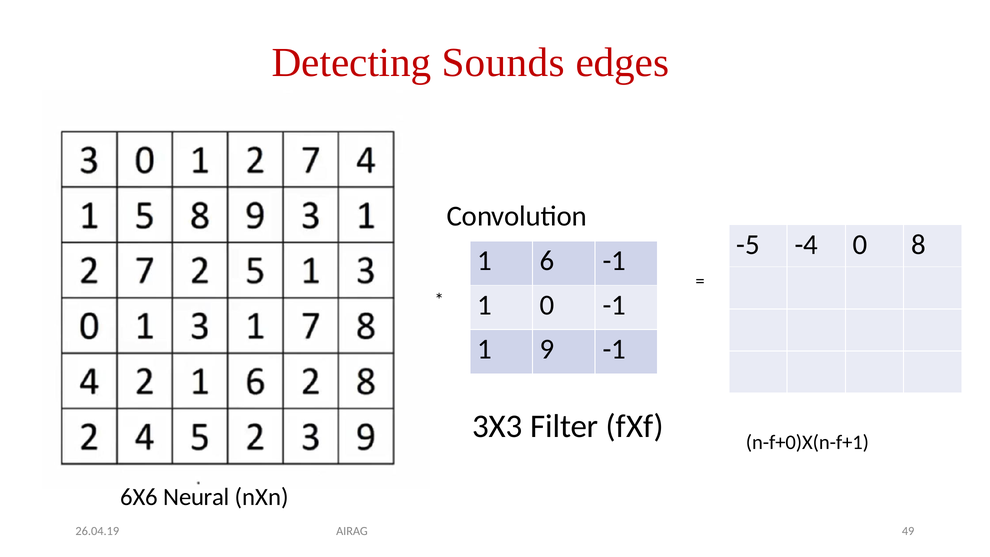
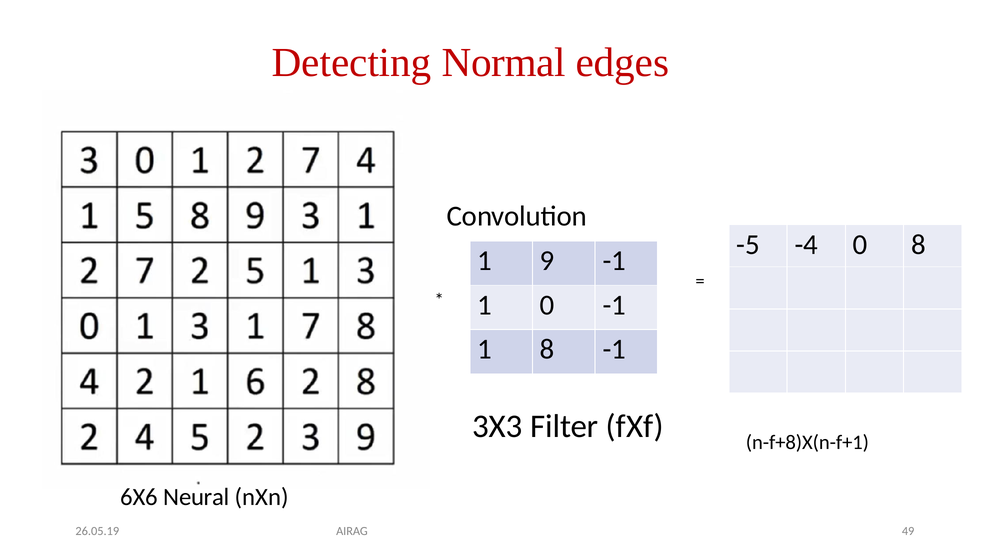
Sounds: Sounds -> Normal
6: 6 -> 9
1 9: 9 -> 8
n-f+0)X(n-f+1: n-f+0)X(n-f+1 -> n-f+8)X(n-f+1
26.04.19: 26.04.19 -> 26.05.19
